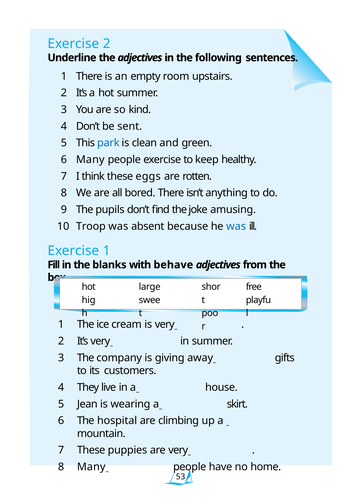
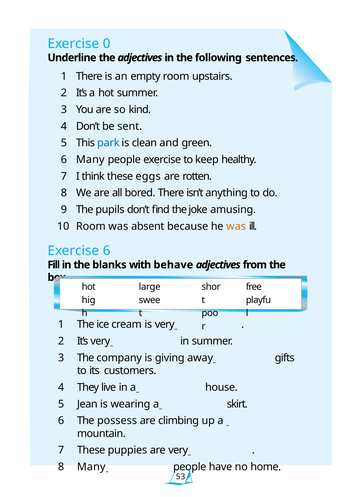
Exercise 2: 2 -> 0
Troop at (91, 226): Troop -> Room
was at (236, 226) colour: blue -> orange
Exercise 1: 1 -> 6
hospital: hospital -> possess
